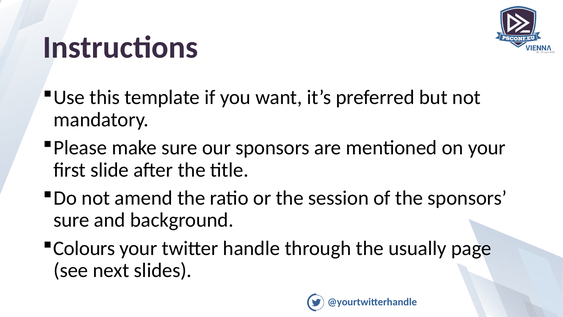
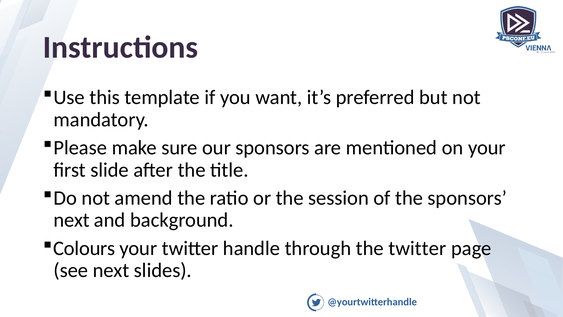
sure at (71, 220): sure -> next
the usually: usually -> twitter
